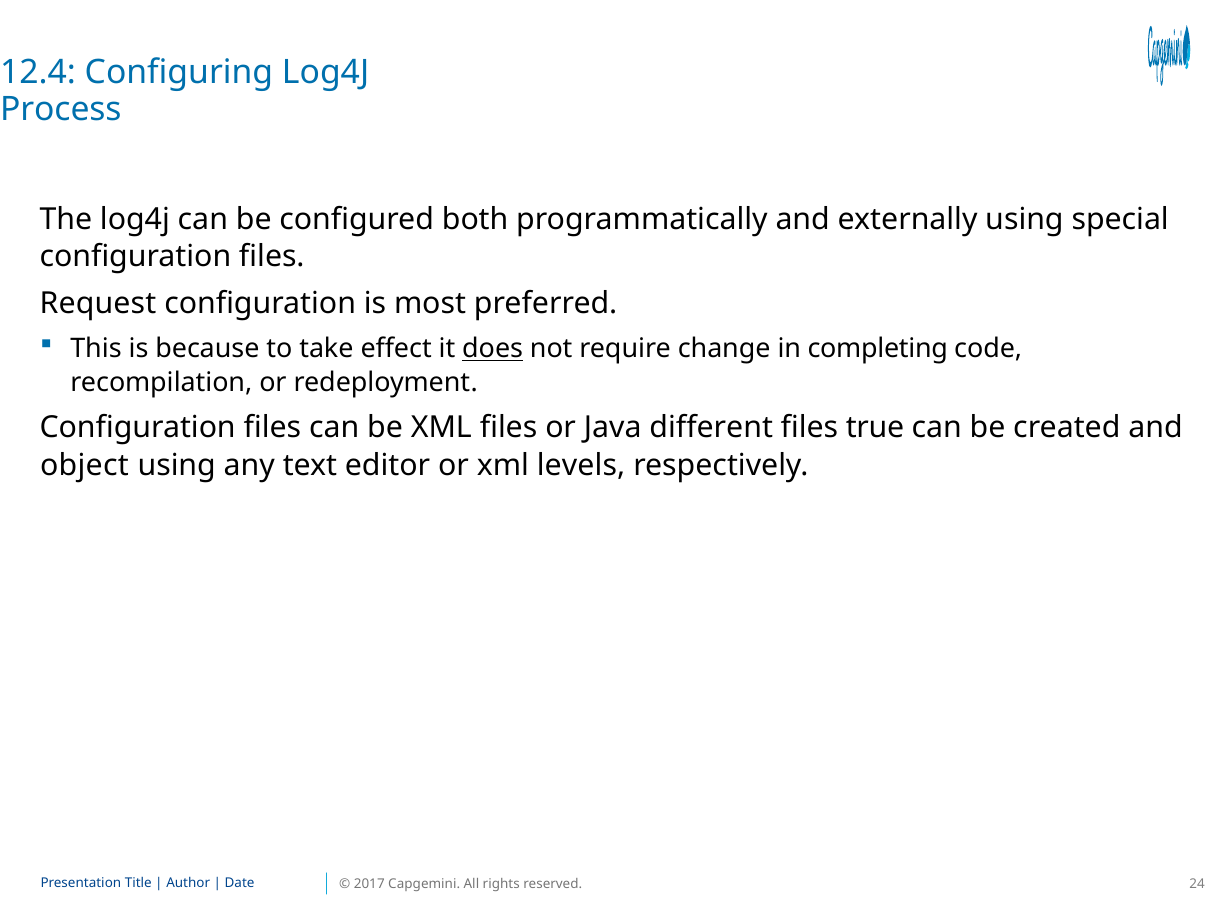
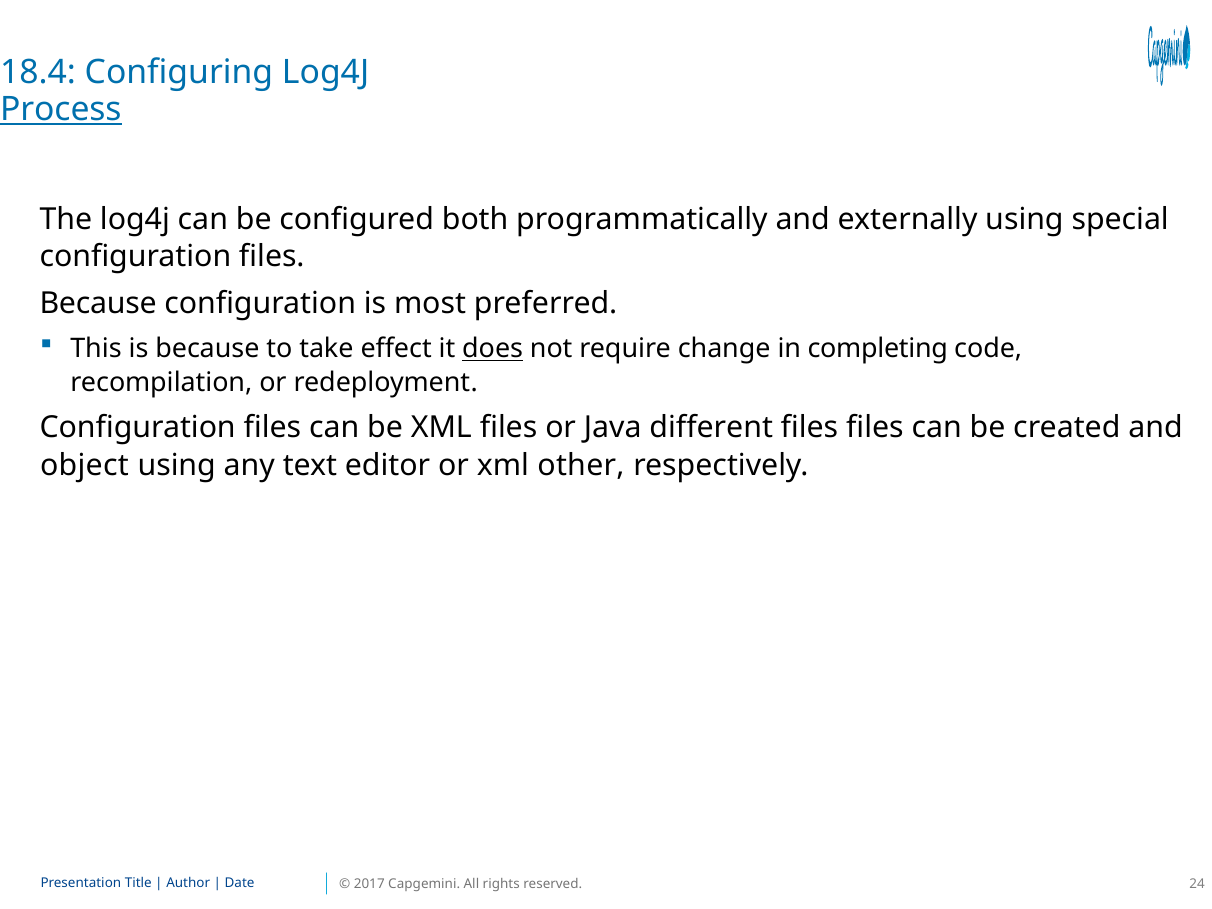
12.4: 12.4 -> 18.4
Process underline: none -> present
Request at (98, 303): Request -> Because
files true: true -> files
levels: levels -> other
